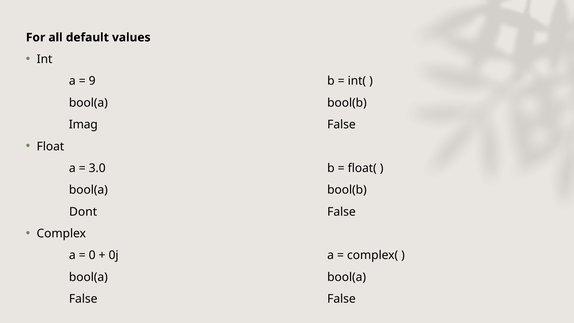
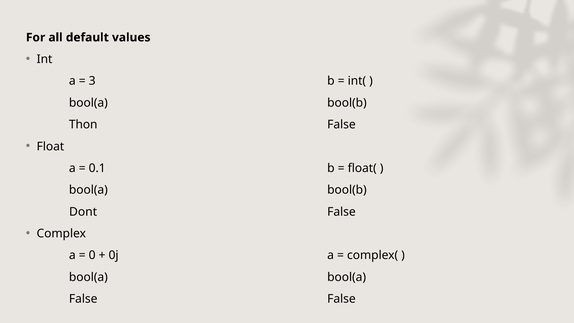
9: 9 -> 3
Imag: Imag -> Thon
3.0: 3.0 -> 0.1
